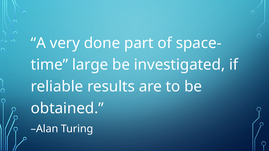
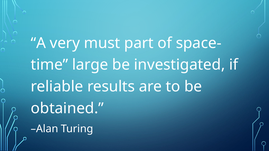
done: done -> must
